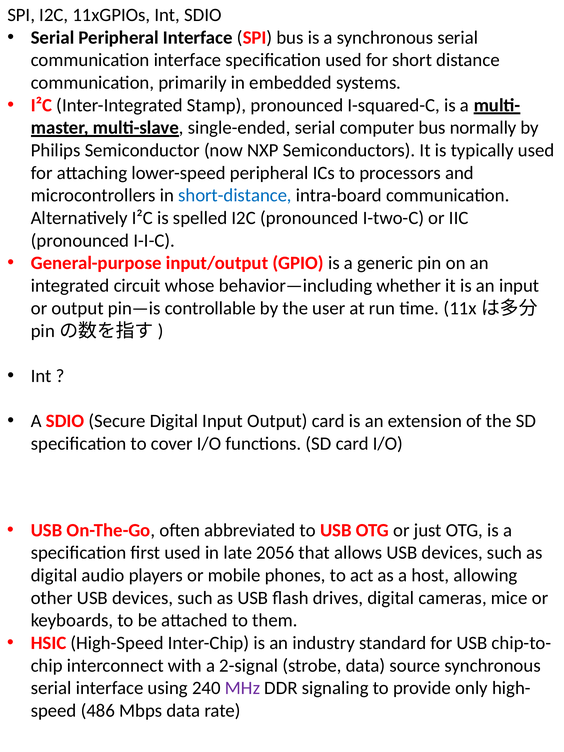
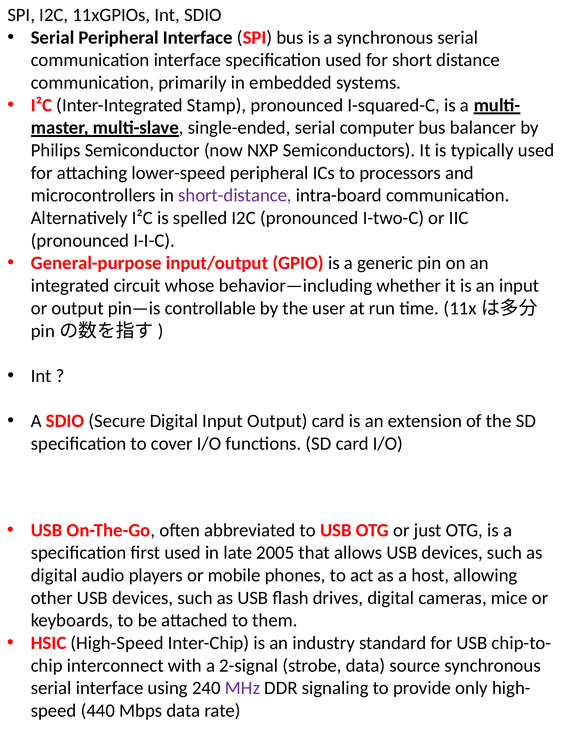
normally: normally -> balancer
short-distance colour: blue -> purple
2056: 2056 -> 2005
486: 486 -> 440
